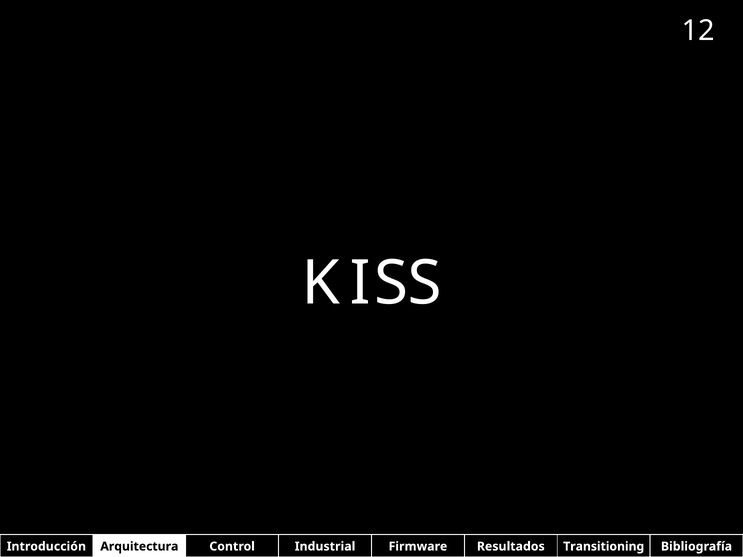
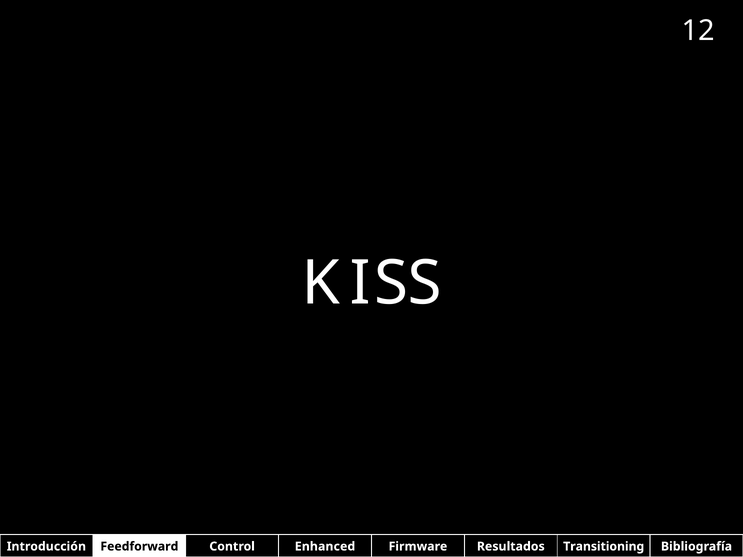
Arquitectura: Arquitectura -> Feedforward
Industrial: Industrial -> Enhanced
